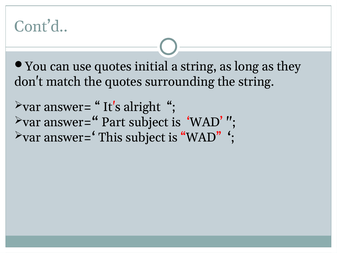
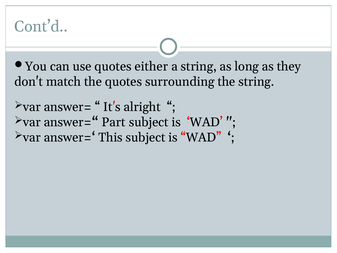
initial: initial -> either
